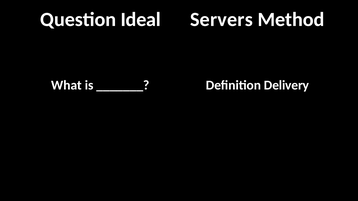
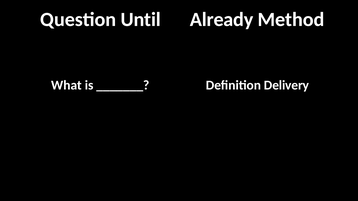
Ideal: Ideal -> Until
Servers: Servers -> Already
